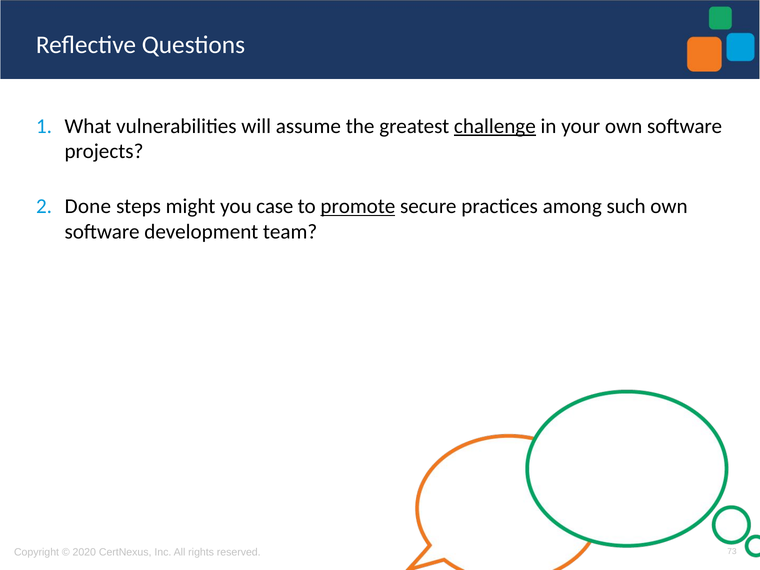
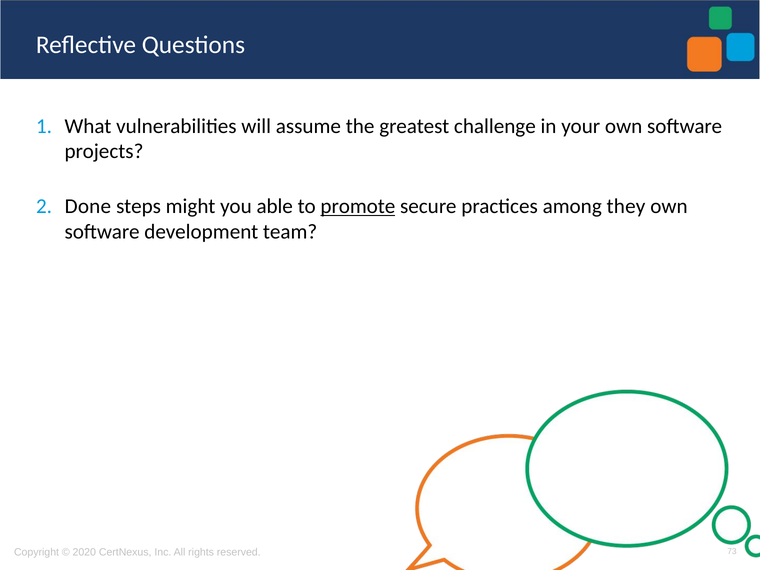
challenge underline: present -> none
case: case -> able
such: such -> they
